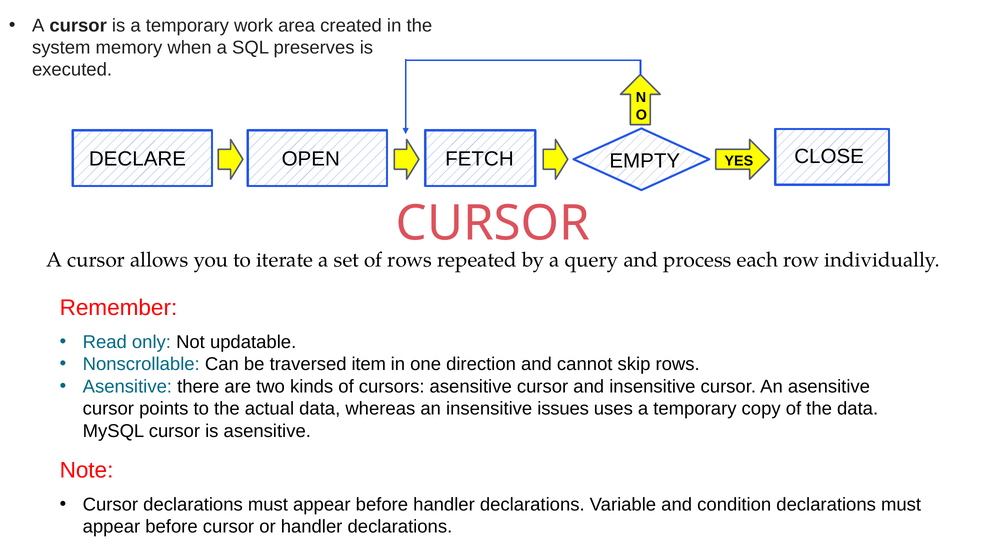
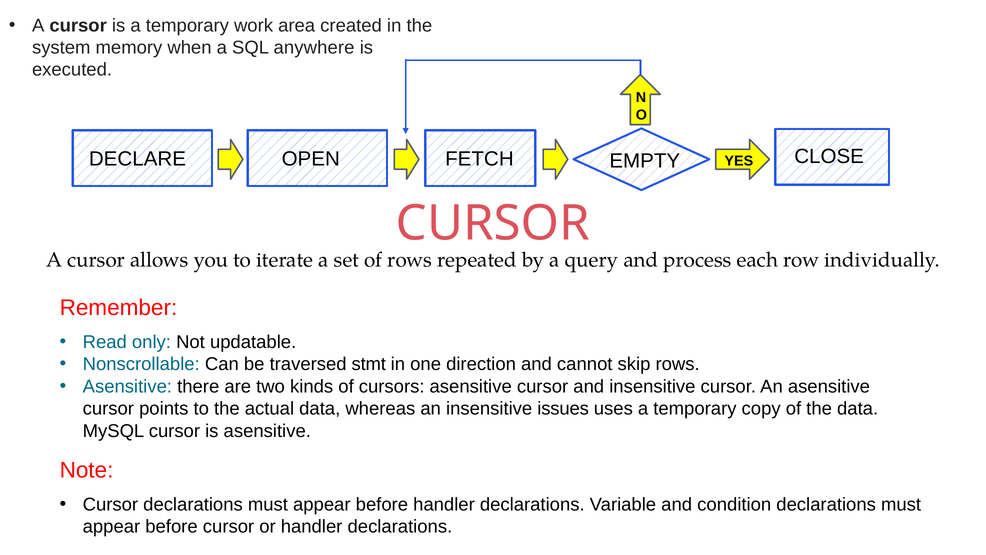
preserves: preserves -> anywhere
item: item -> stmt
